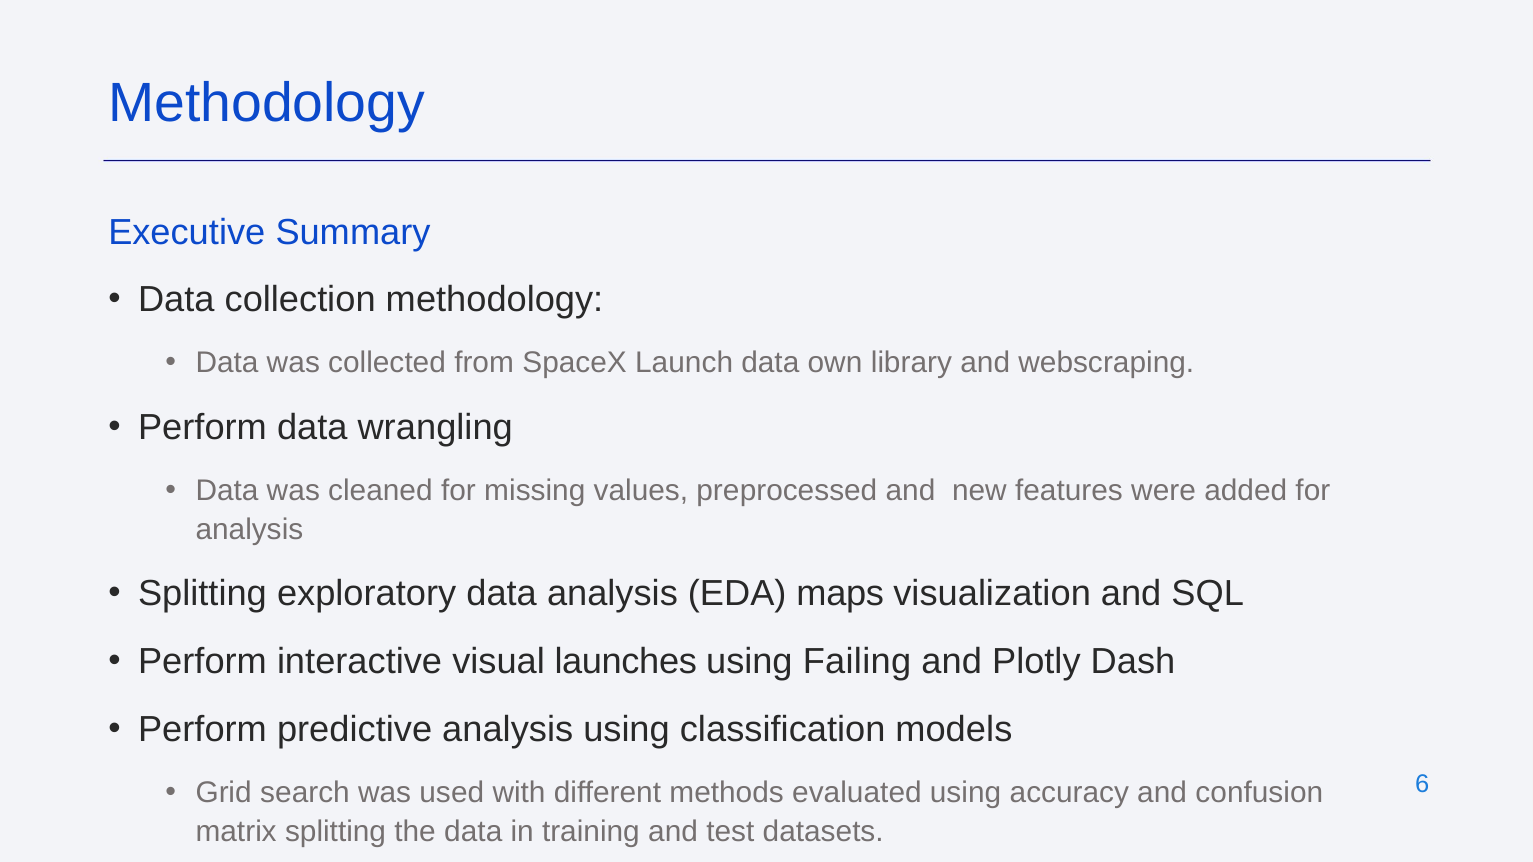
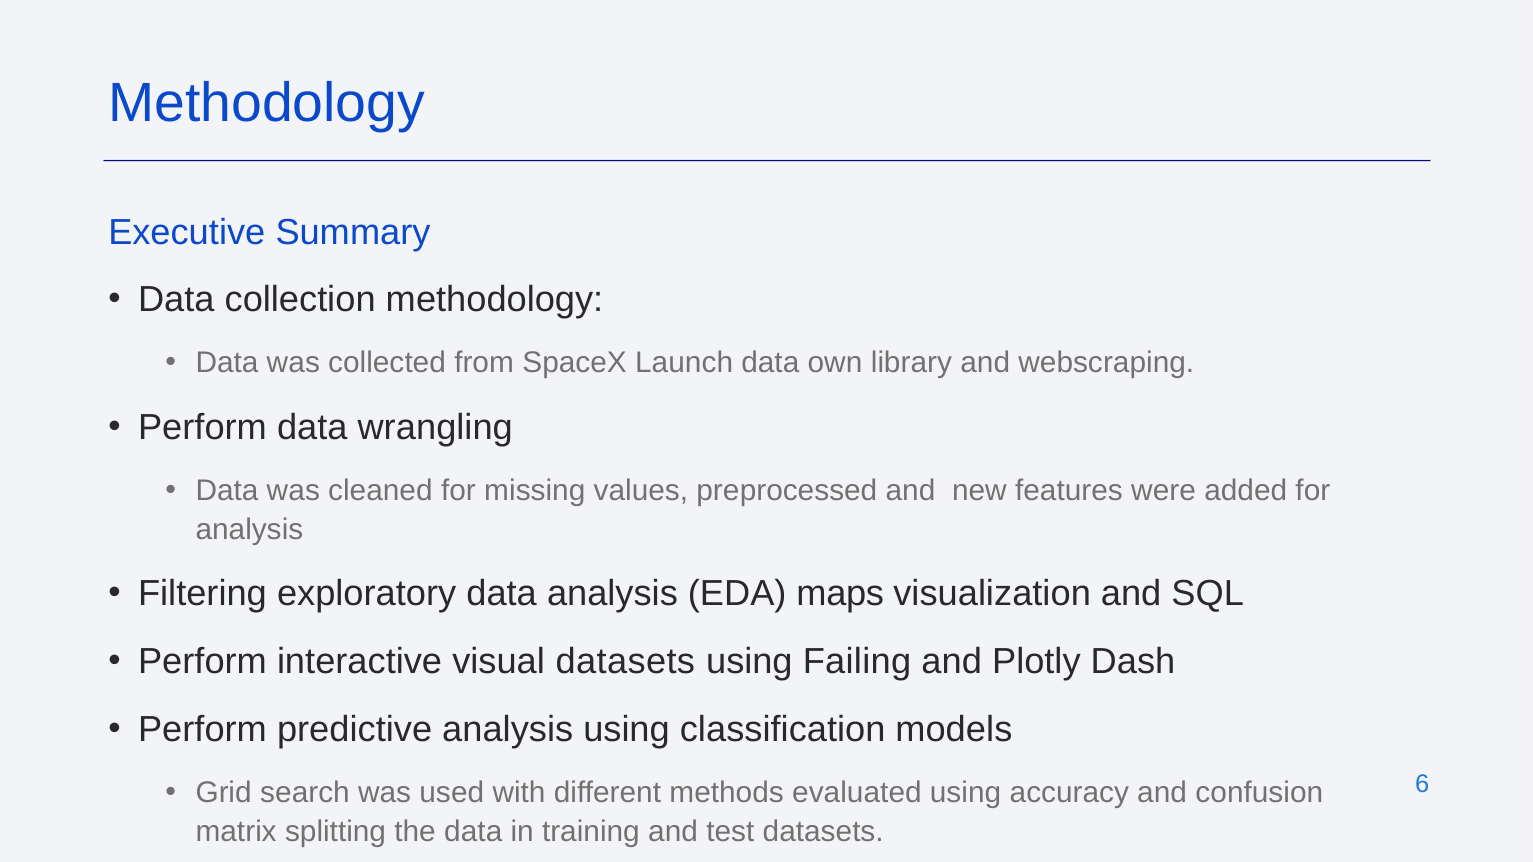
Splitting at (202, 594): Splitting -> Filtering
visual launches: launches -> datasets
